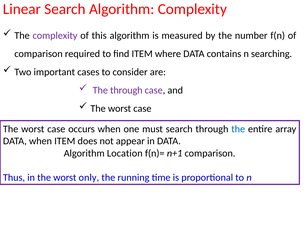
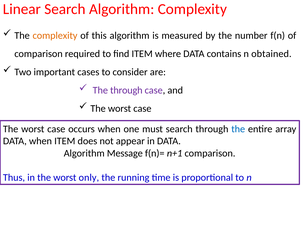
complexity at (55, 36) colour: purple -> orange
searching: searching -> obtained
Location: Location -> Message
